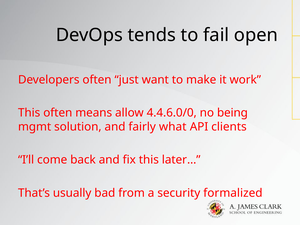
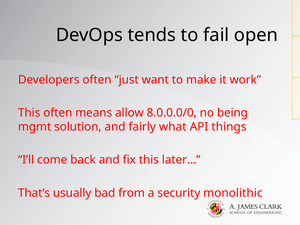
4.4.6.0/0: 4.4.6.0/0 -> 8.0.0.0/0
clients: clients -> things
formalized: formalized -> monolithic
